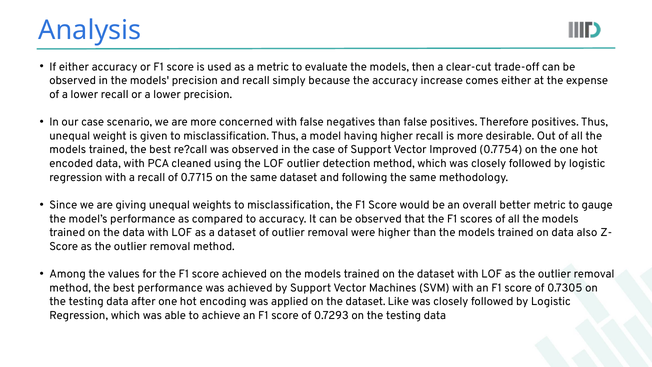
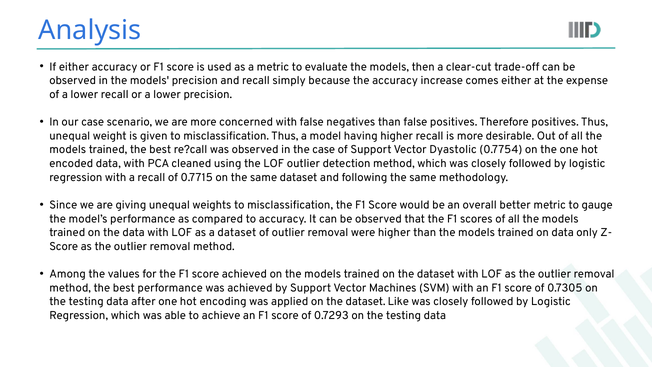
Improved: Improved -> Dyastolic
also: also -> only
